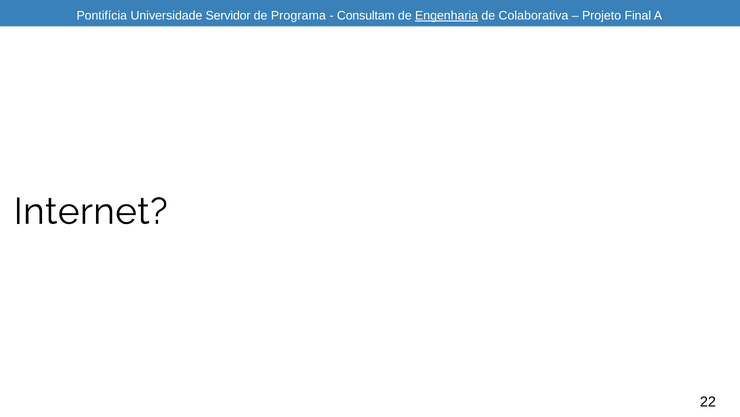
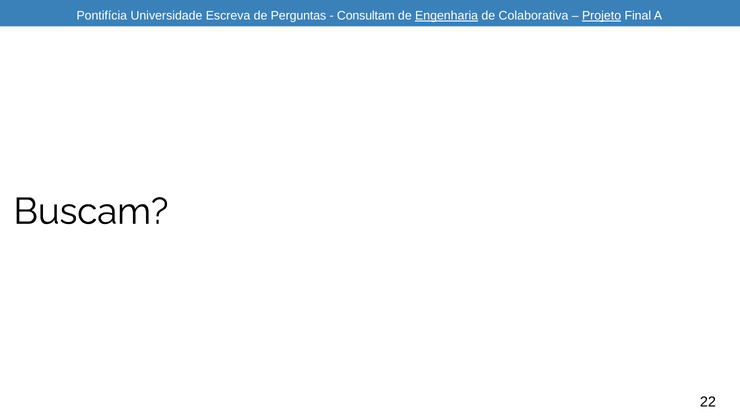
Servidor: Servidor -> Escreva
Programa: Programa -> Perguntas
Projeto underline: none -> present
Internet: Internet -> Buscam
